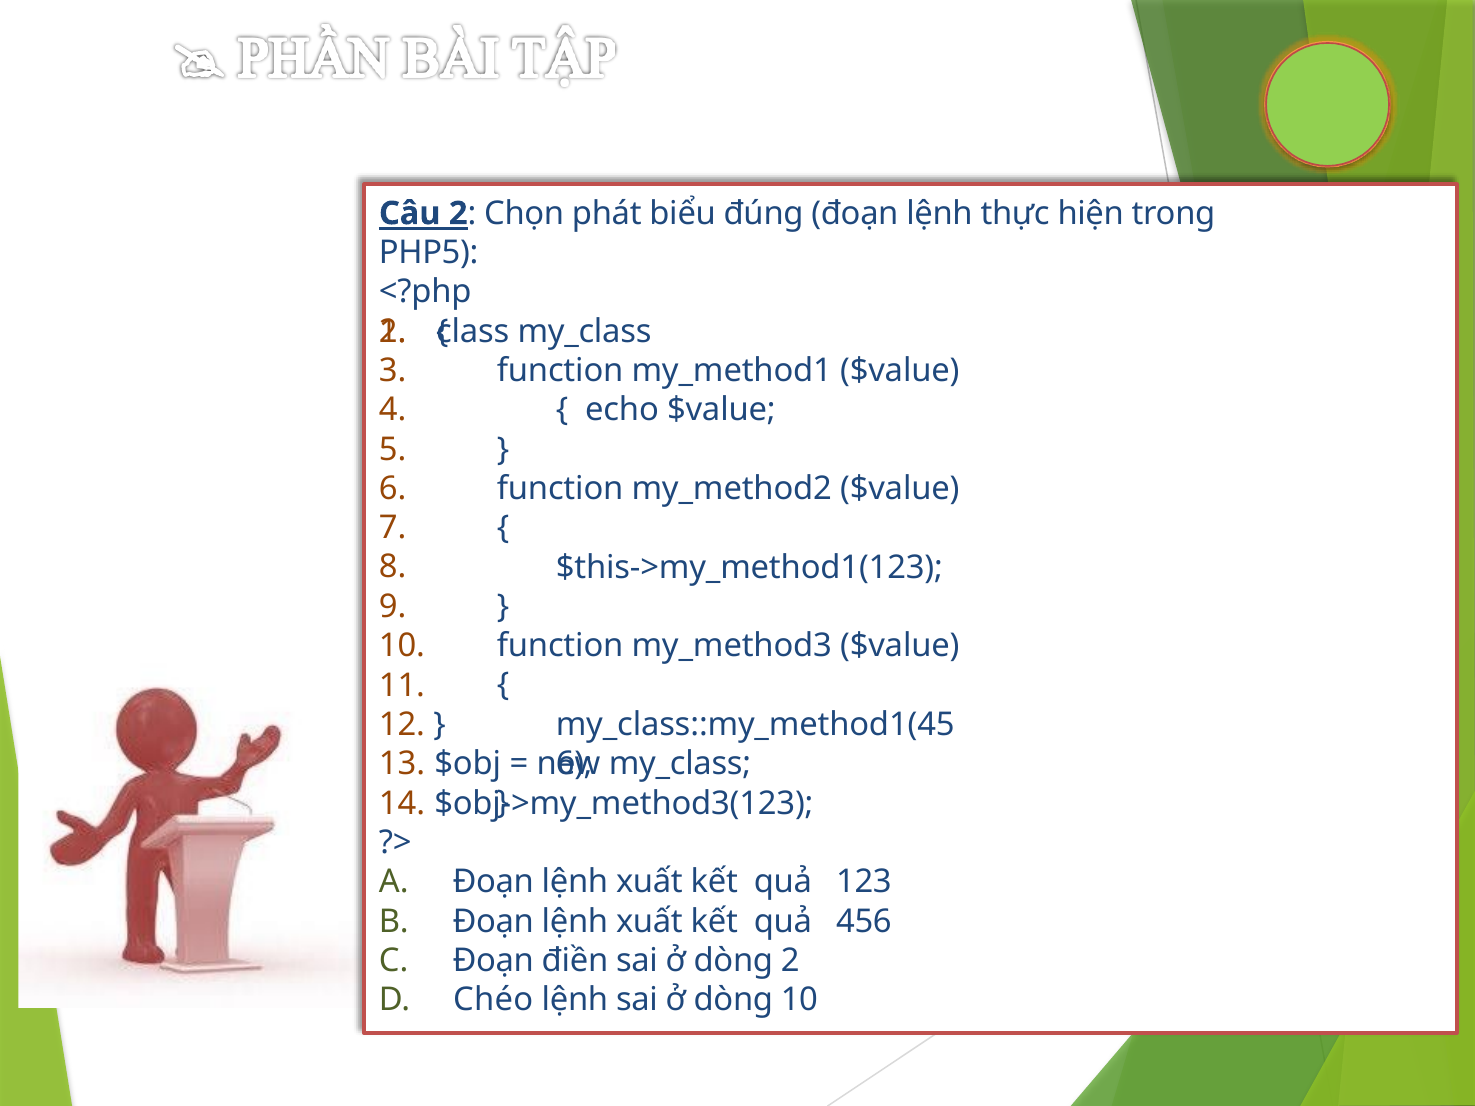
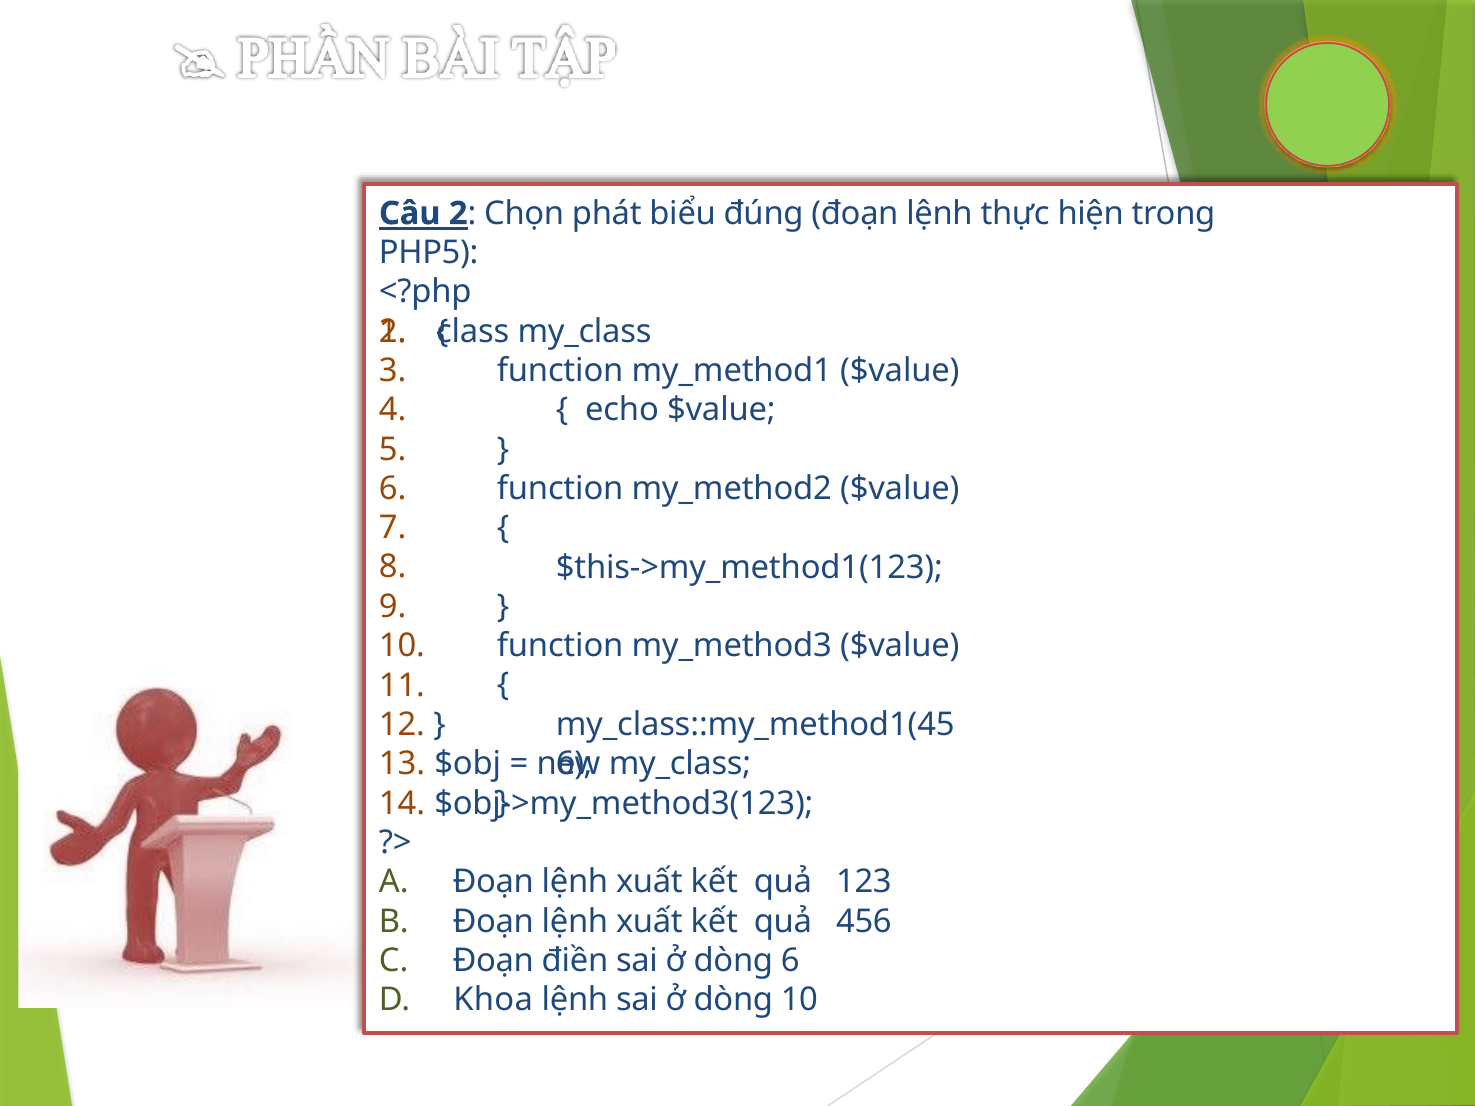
dòng 2: 2 -> 6
Chéo: Chéo -> Khoa
